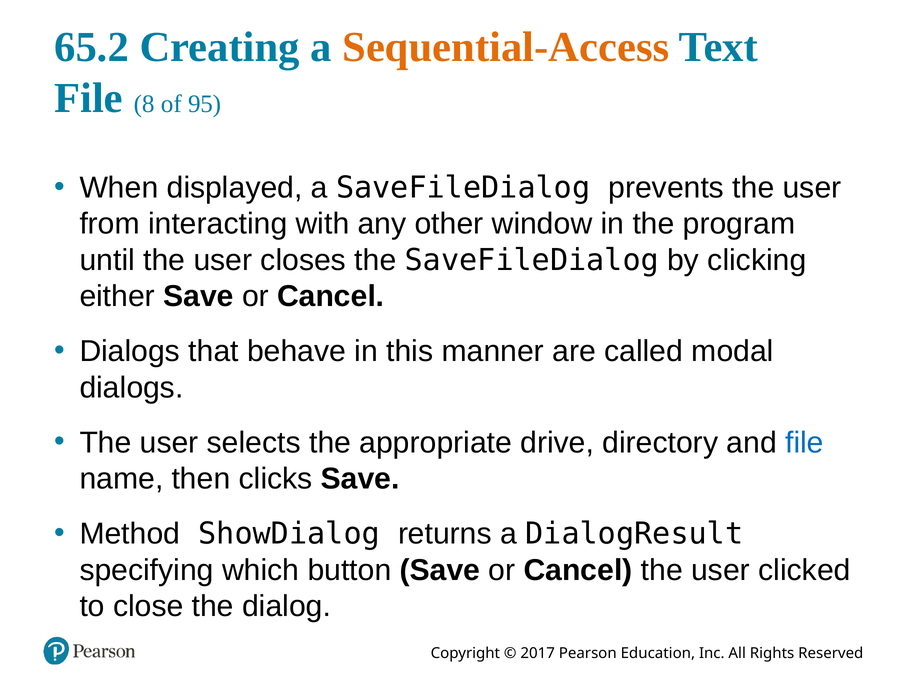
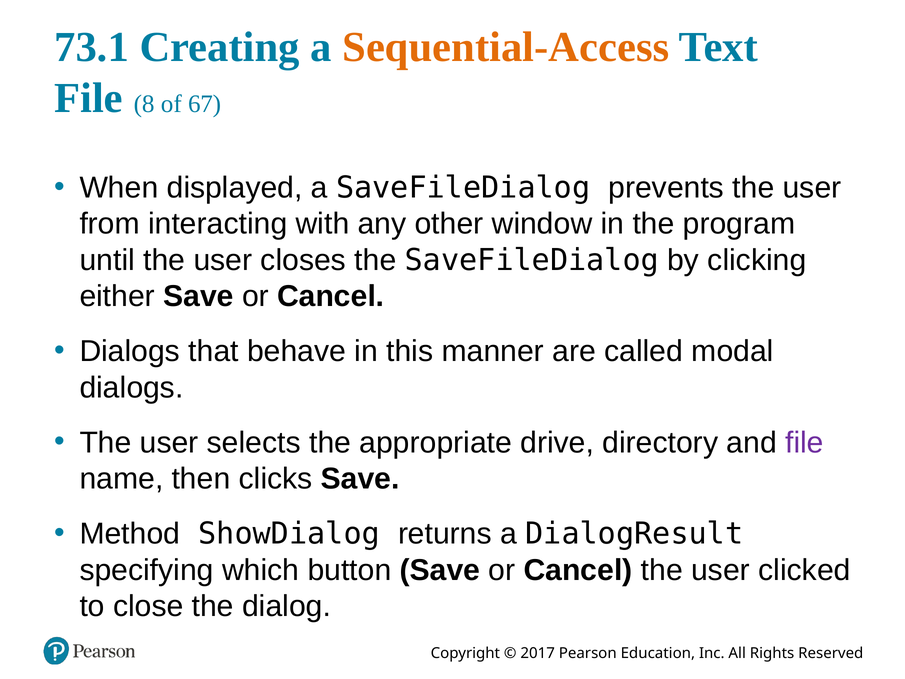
65.2: 65.2 -> 73.1
95: 95 -> 67
file at (804, 443) colour: blue -> purple
